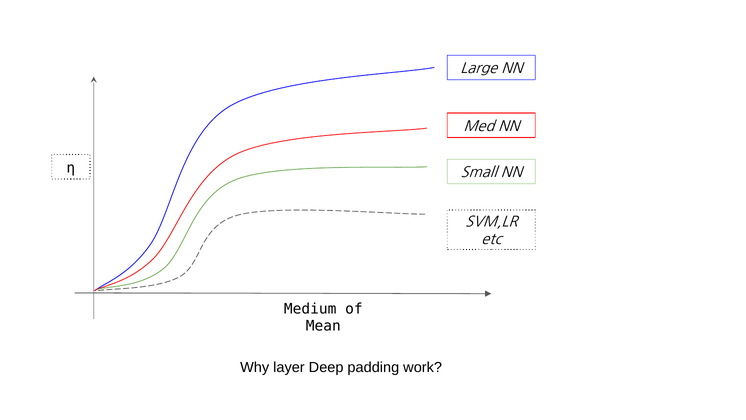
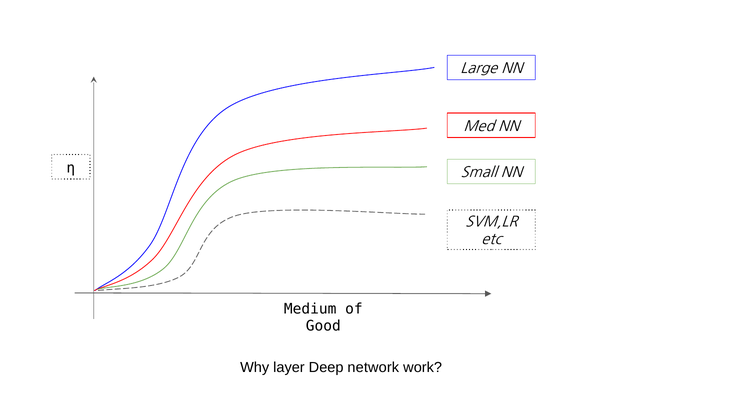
Mean: Mean -> Good
padding: padding -> network
